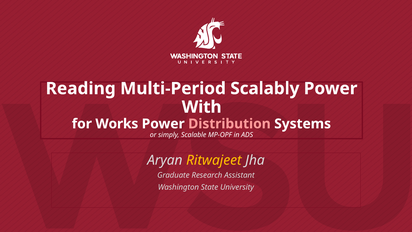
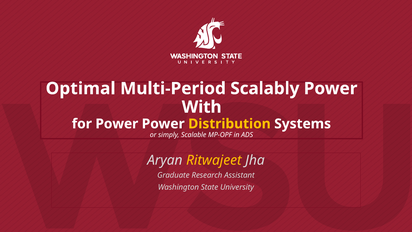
Reading: Reading -> Optimal
for Works: Works -> Power
Distribution colour: pink -> yellow
